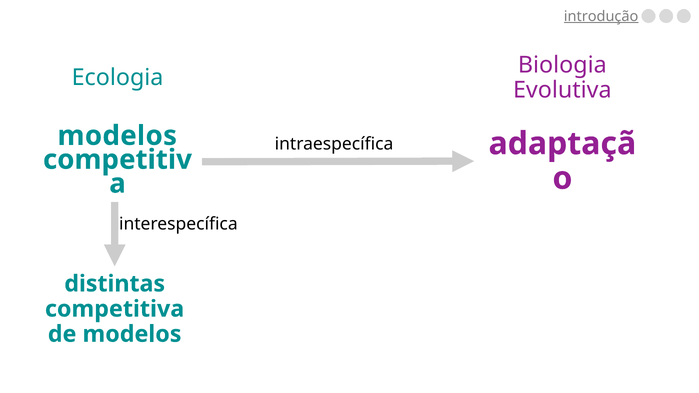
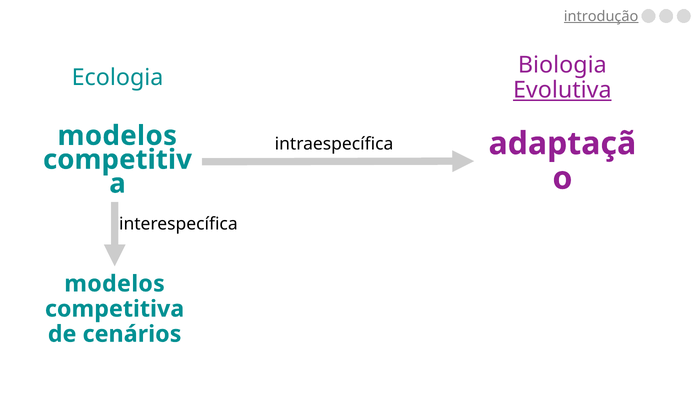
Evolutiva underline: none -> present
distintas at (115, 284): distintas -> modelos
de modelos: modelos -> cenários
